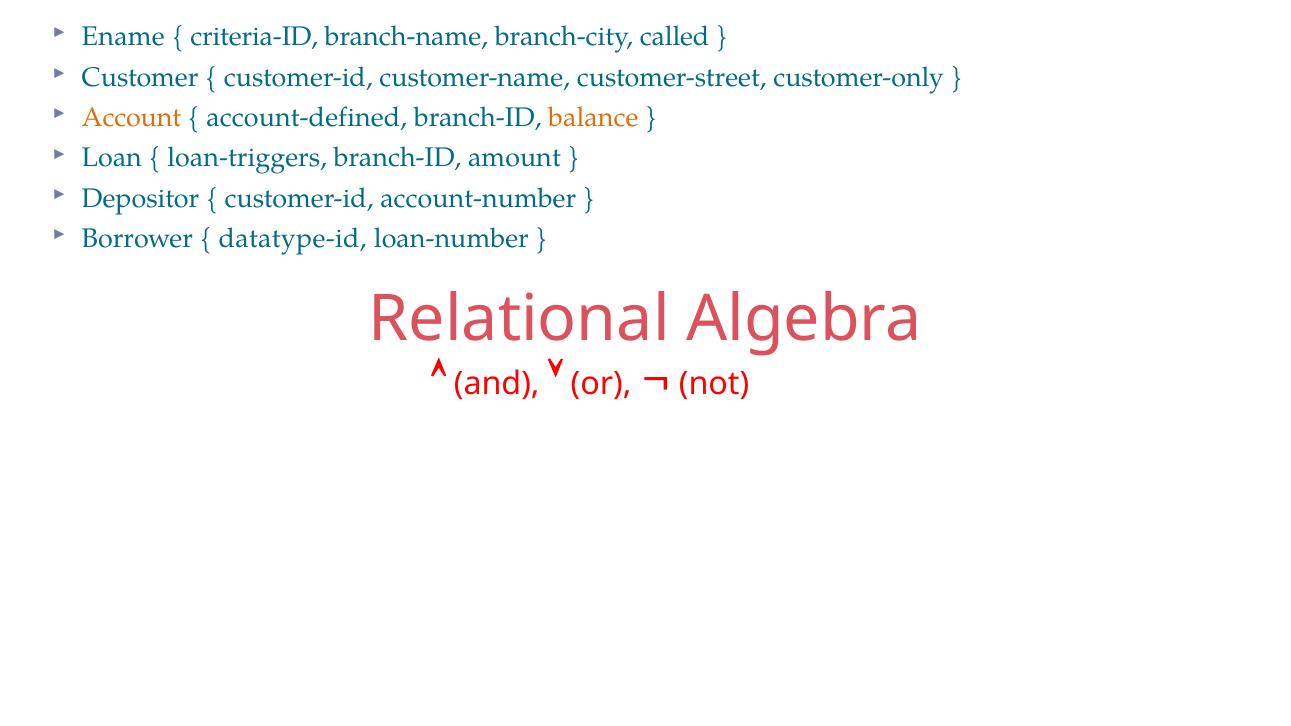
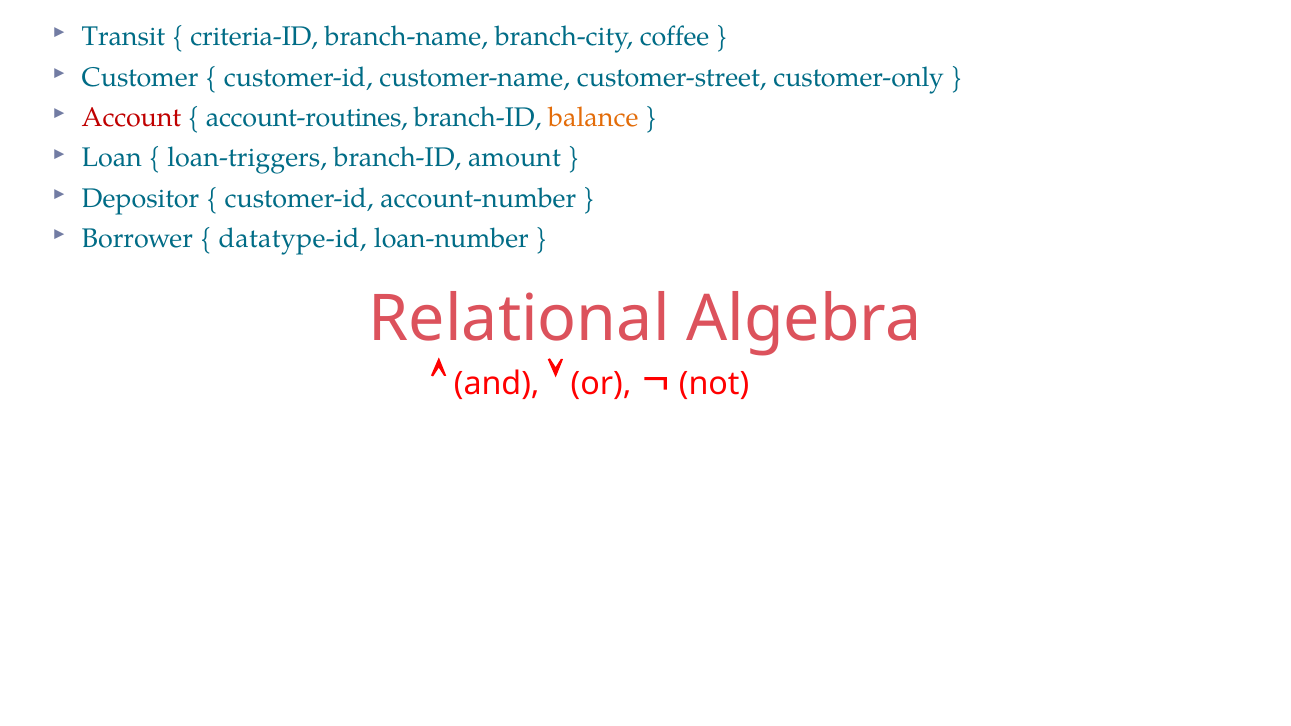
Ename: Ename -> Transit
called: called -> coffee
Account colour: orange -> red
account-defined: account-defined -> account-routines
